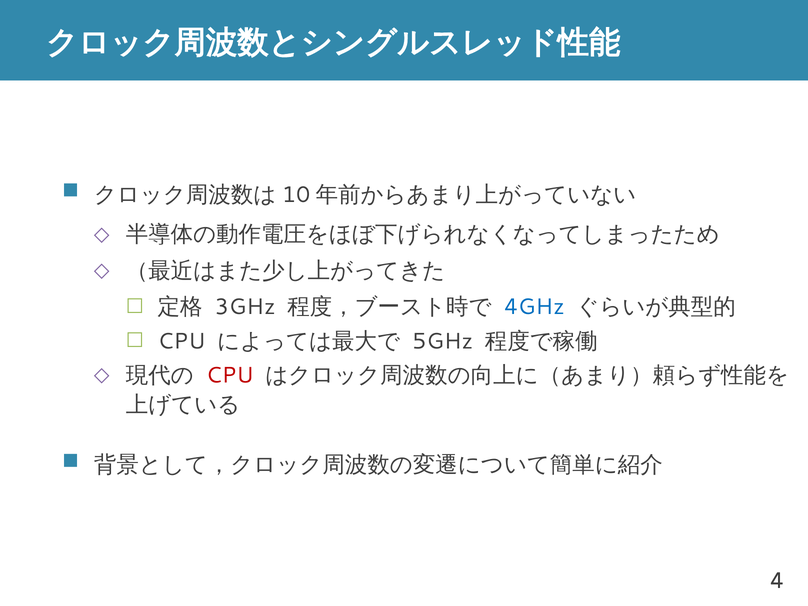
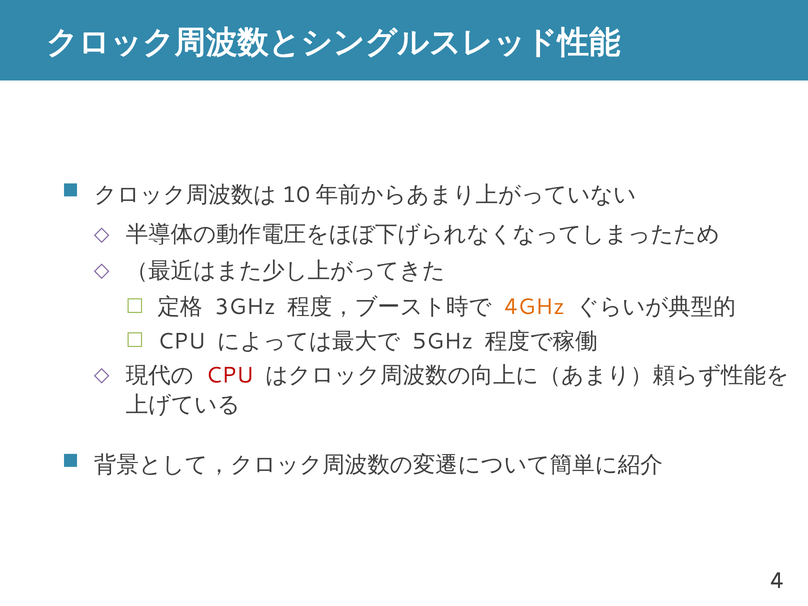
4GHz colour: blue -> orange
